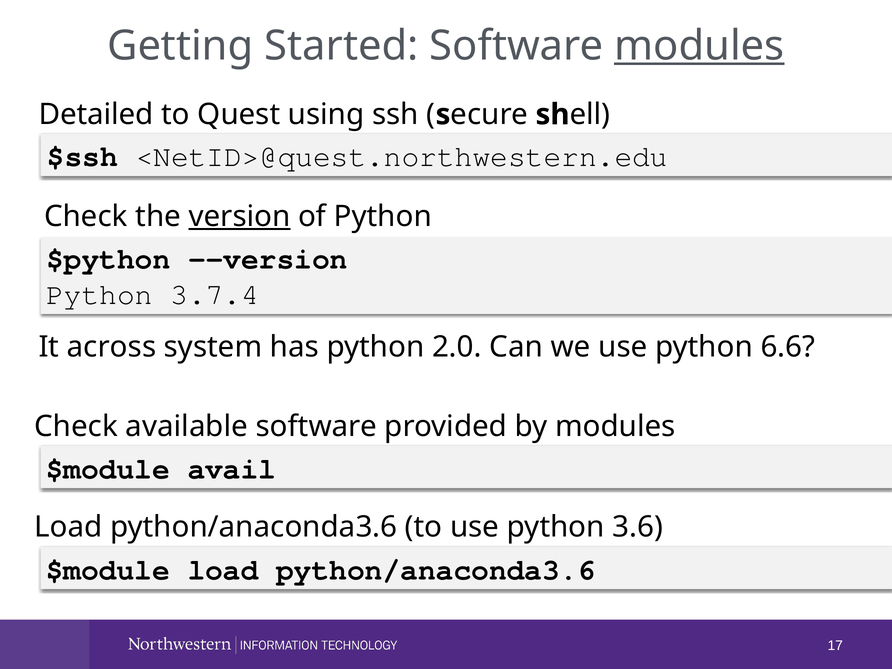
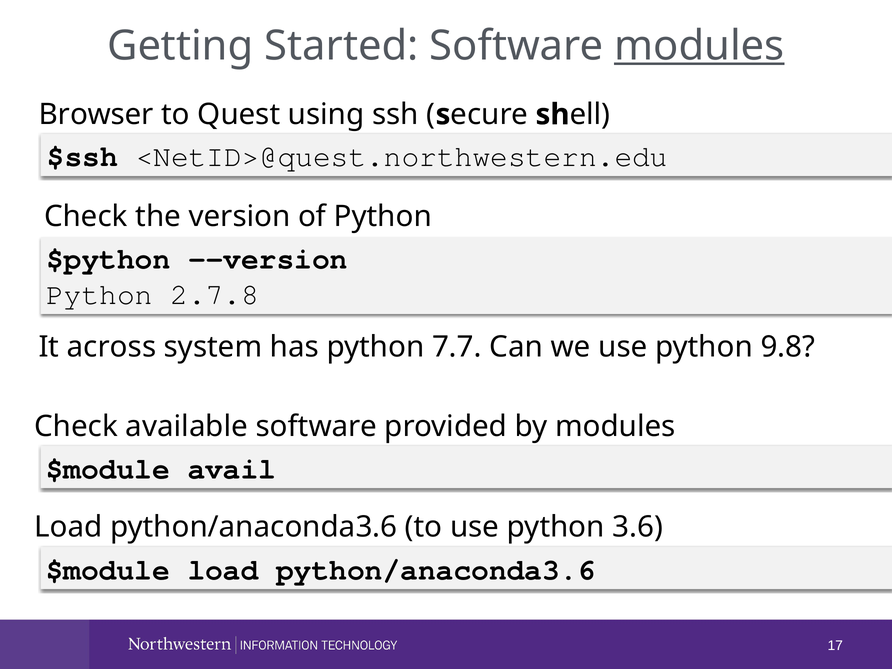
Detailed: Detailed -> Browser
version underline: present -> none
3.7.4: 3.7.4 -> 2.7.8
2.0: 2.0 -> 7.7
6.6: 6.6 -> 9.8
